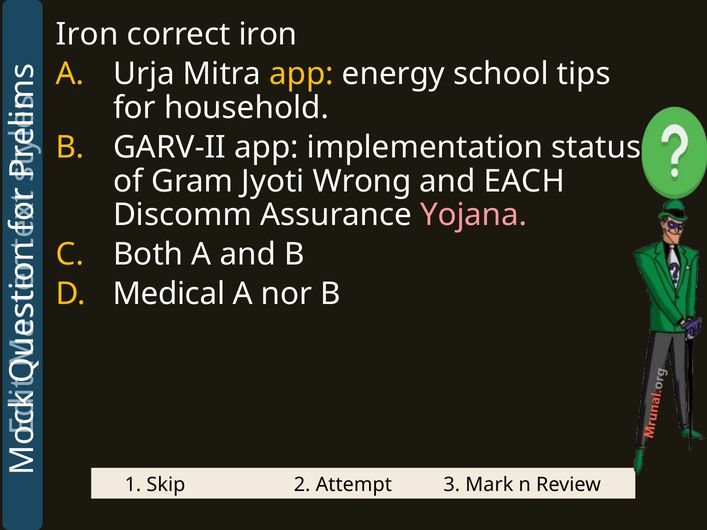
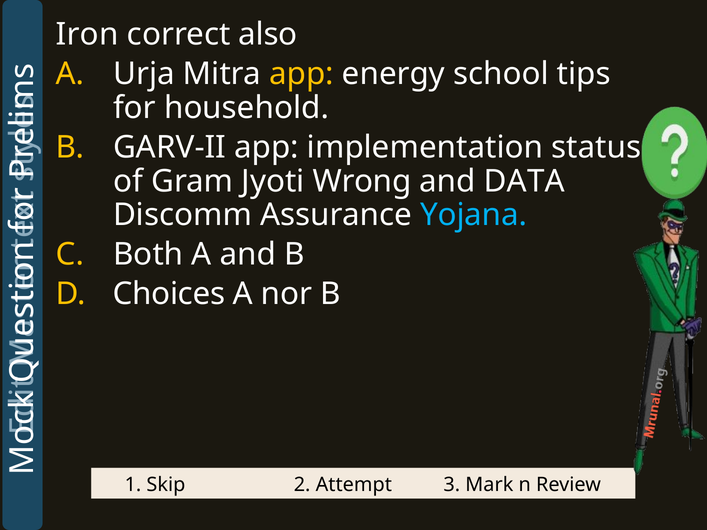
correct iron: iron -> also
EACH: EACH -> DATA
Yojana colour: pink -> light blue
Medical: Medical -> Choices
